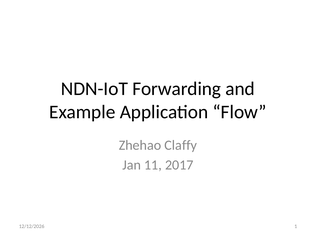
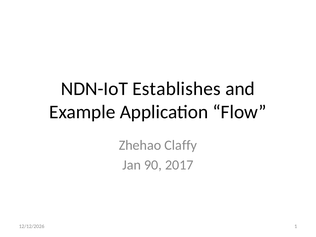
Forwarding: Forwarding -> Establishes
11: 11 -> 90
